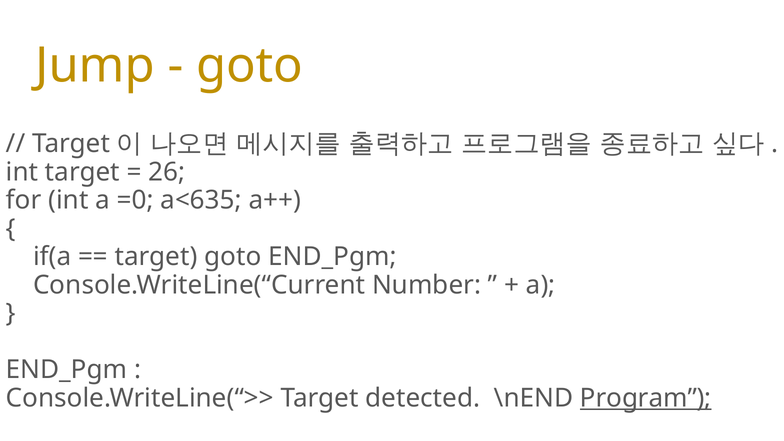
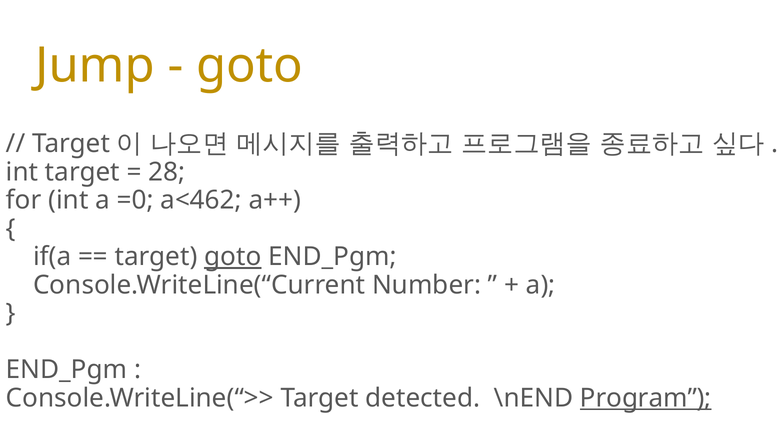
26: 26 -> 28
a<635: a<635 -> a<462
goto at (233, 257) underline: none -> present
